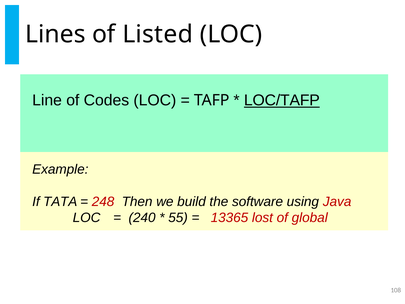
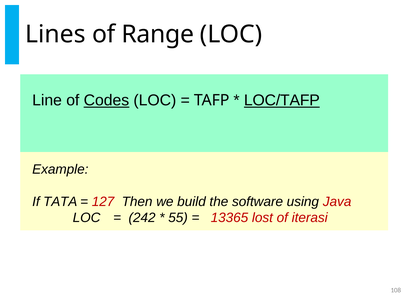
Listed: Listed -> Range
Codes underline: none -> present
248: 248 -> 127
240: 240 -> 242
global: global -> iterasi
